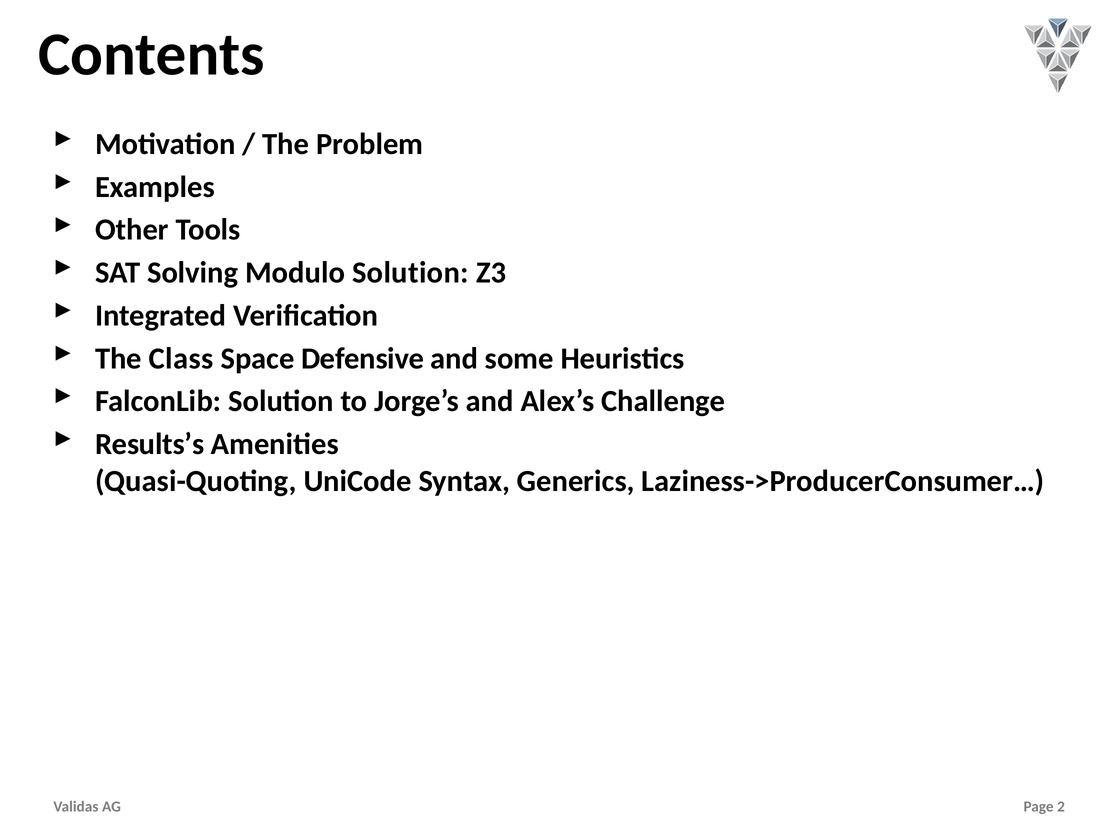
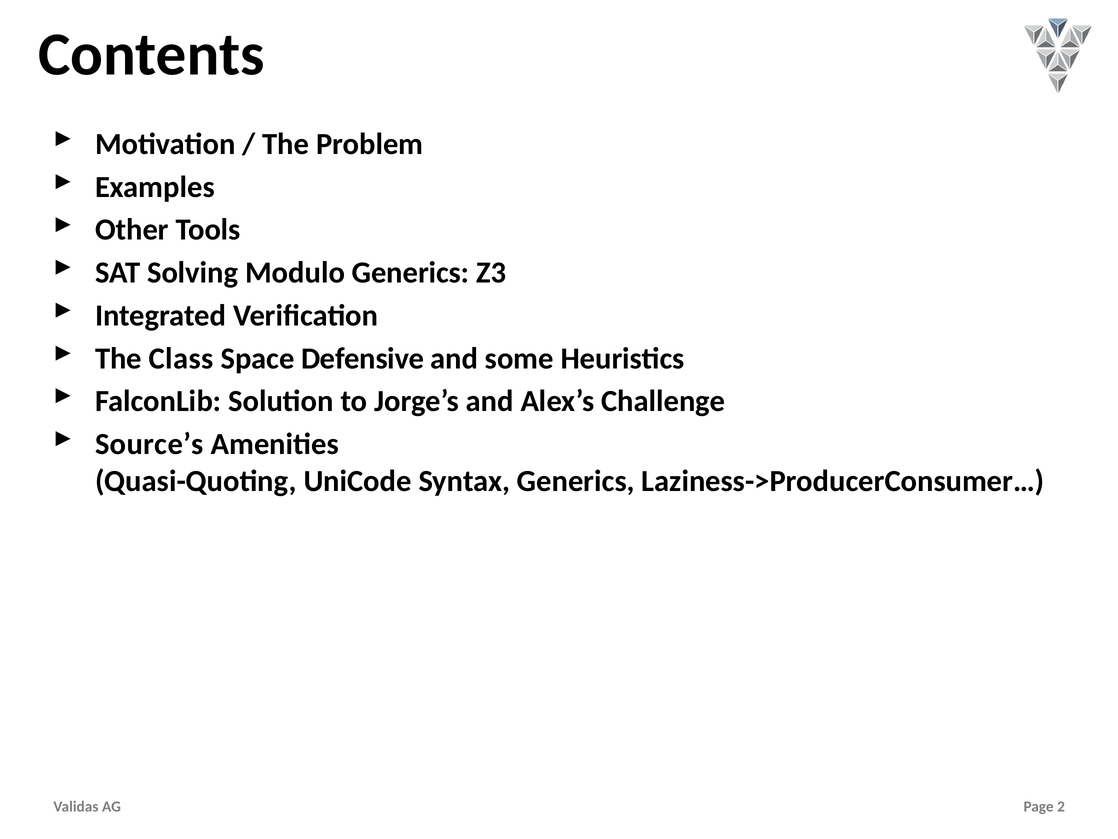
Modulo Solution: Solution -> Generics
Results’s: Results’s -> Source’s
